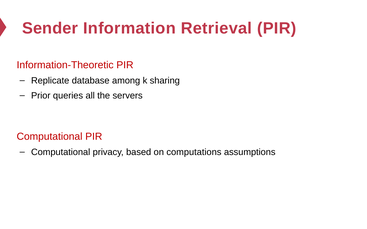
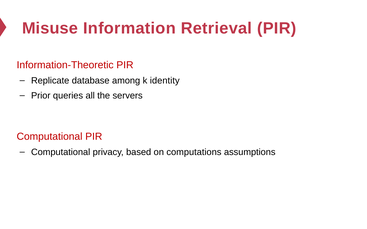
Sender: Sender -> Misuse
sharing: sharing -> identity
